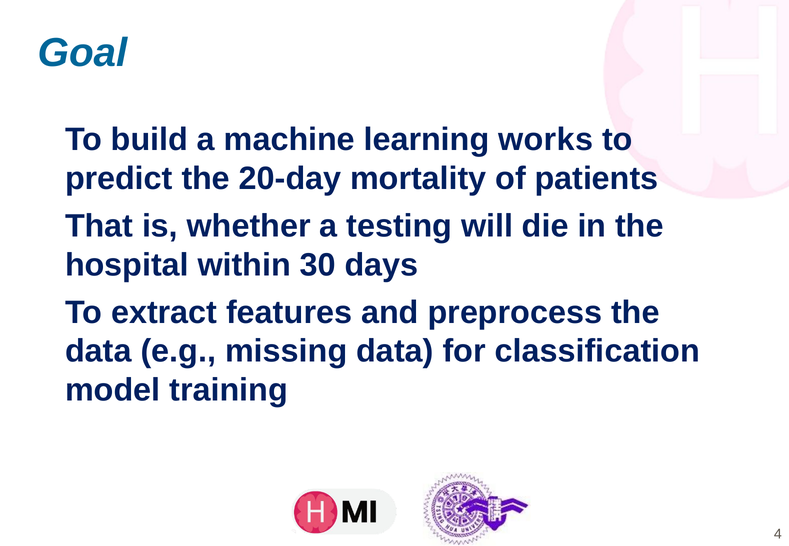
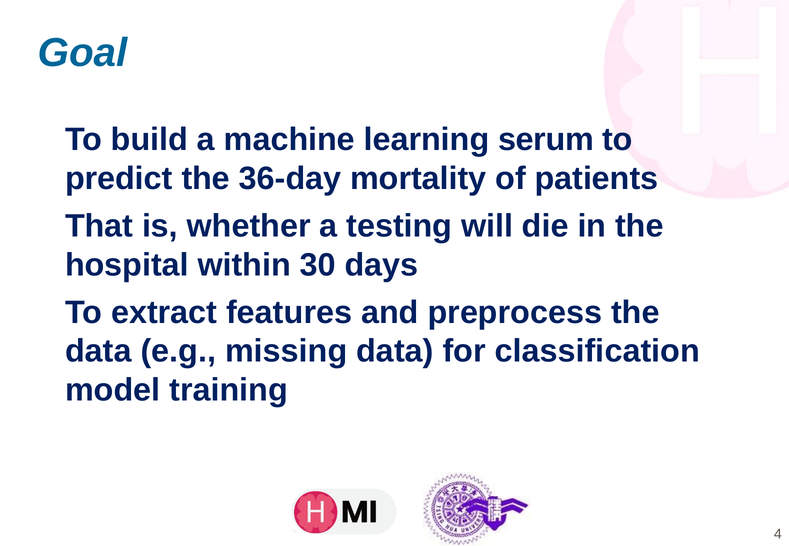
works: works -> serum
20-day: 20-day -> 36-day
